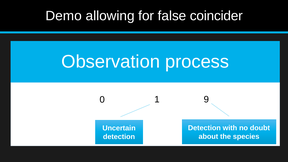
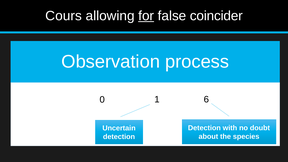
Demo: Demo -> Cours
for underline: none -> present
9: 9 -> 6
